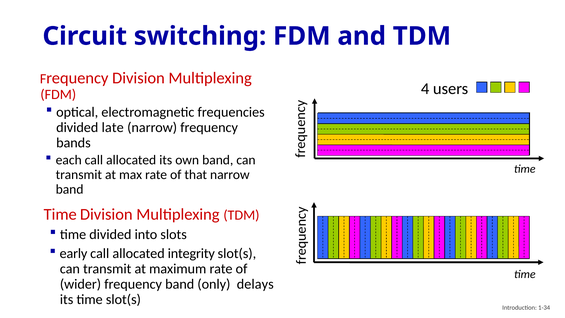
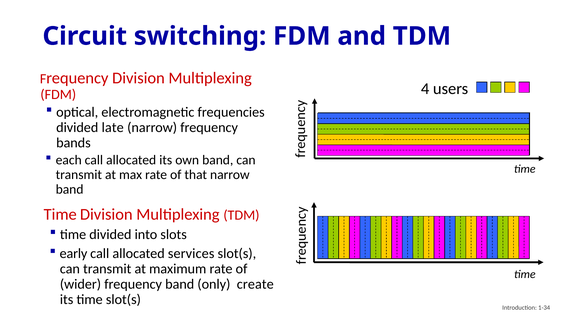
integrity: integrity -> services
delays: delays -> create
